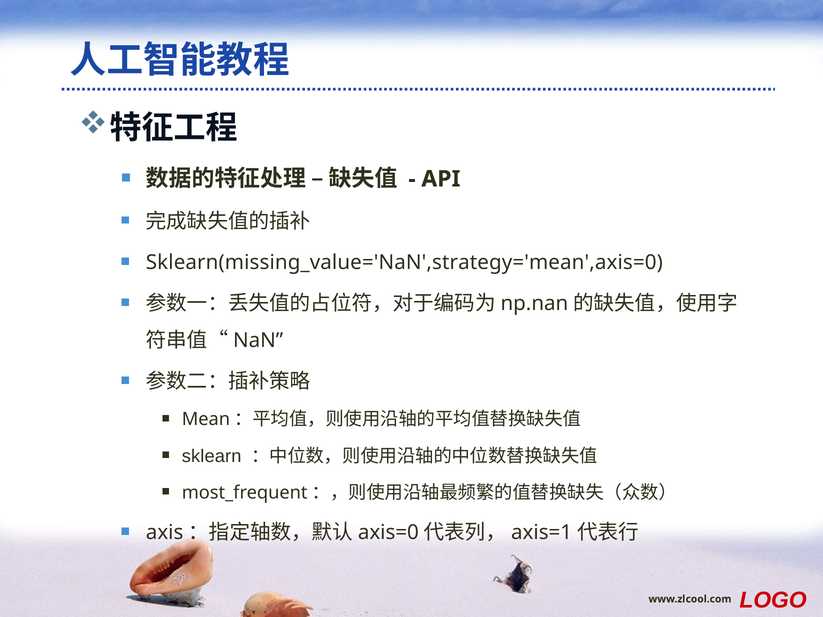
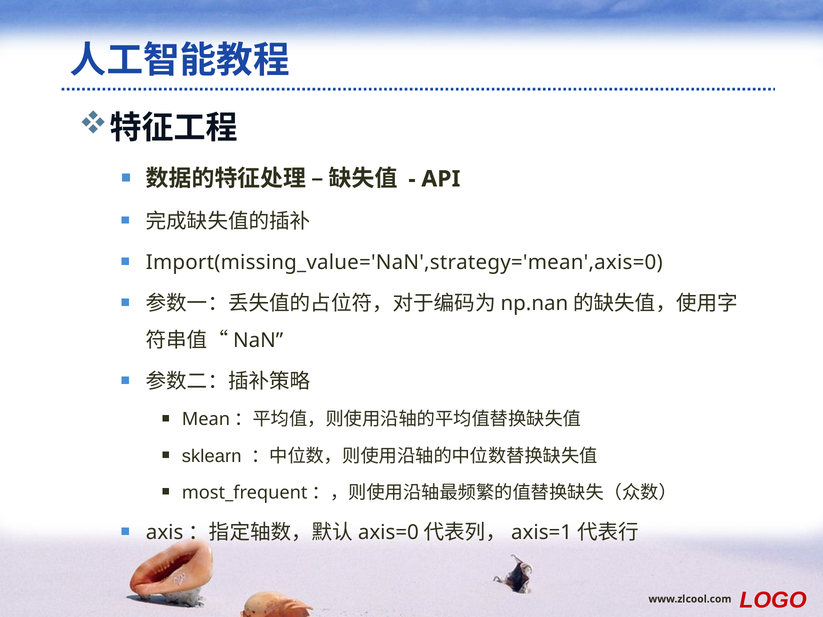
Sklearn(missing_value='NaN',strategy='mean',axis=0: Sklearn(missing_value='NaN',strategy='mean',axis=0 -> Import(missing_value='NaN',strategy='mean',axis=0
